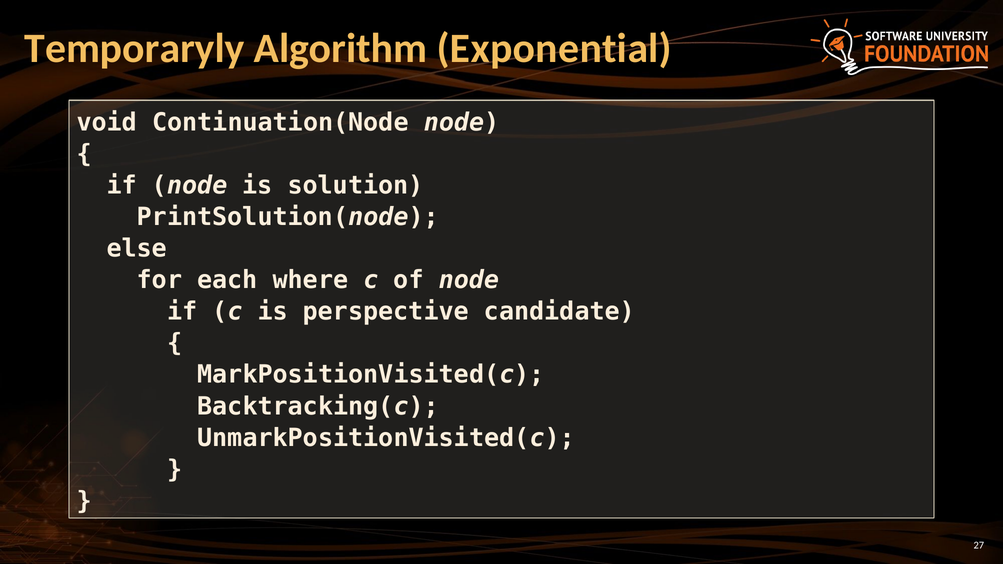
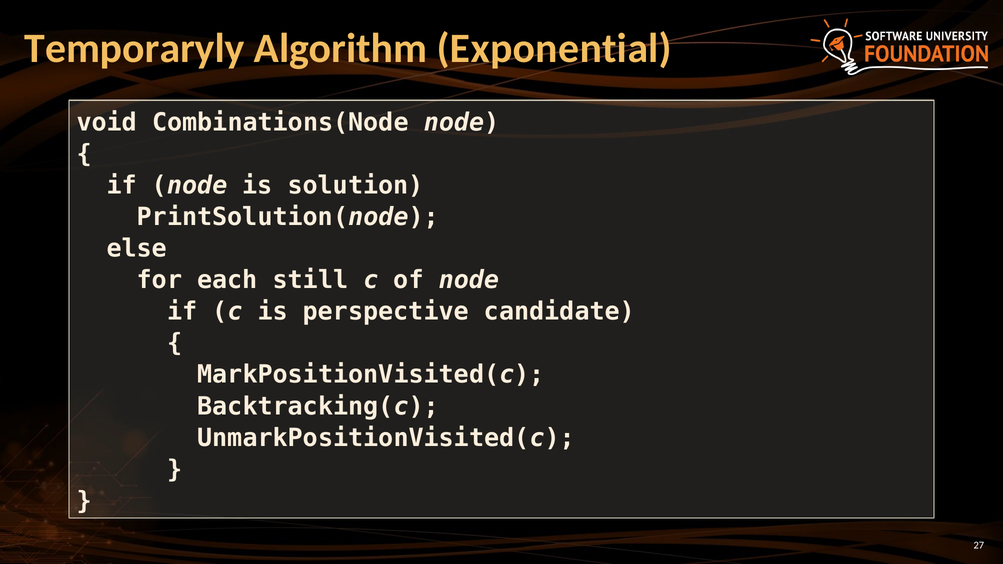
Continuation(Node: Continuation(Node -> Combinations(Node
where: where -> still
